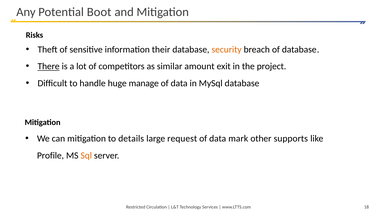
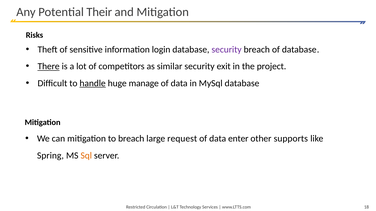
Boot: Boot -> Their
their: their -> login
security at (227, 50) colour: orange -> purple
similar amount: amount -> security
handle underline: none -> present
to details: details -> breach
mark: mark -> enter
Profile: Profile -> Spring
